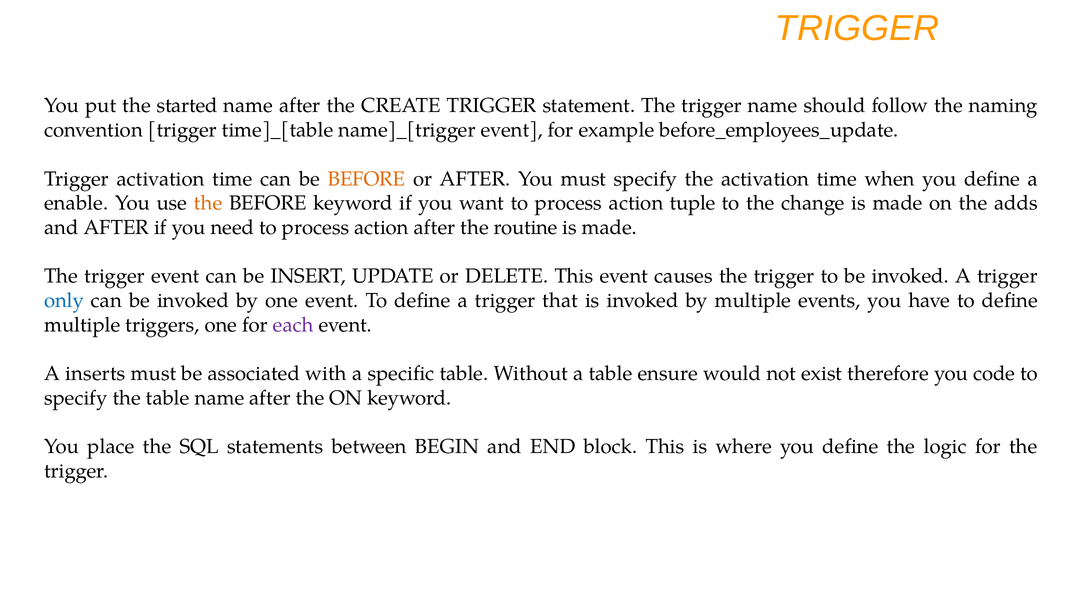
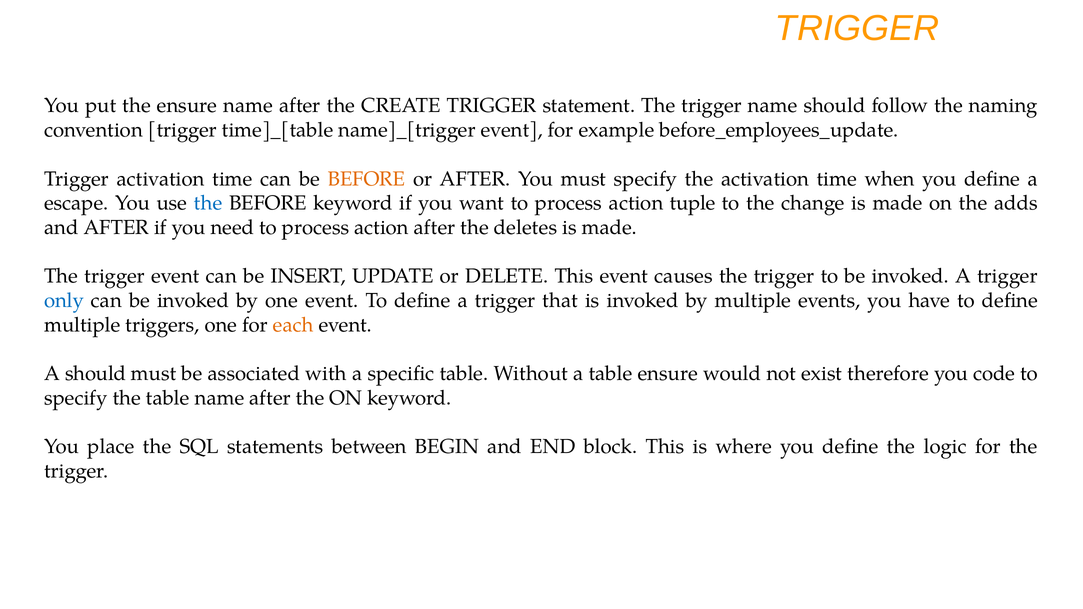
the started: started -> ensure
enable: enable -> escape
the at (208, 203) colour: orange -> blue
routine: routine -> deletes
each colour: purple -> orange
A inserts: inserts -> should
